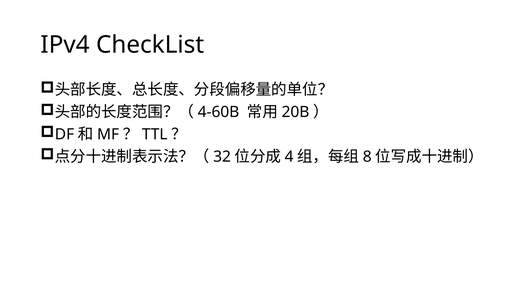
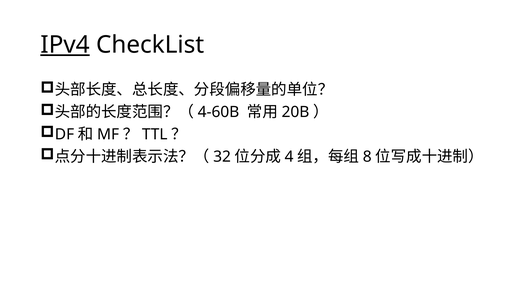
IPv4 underline: none -> present
